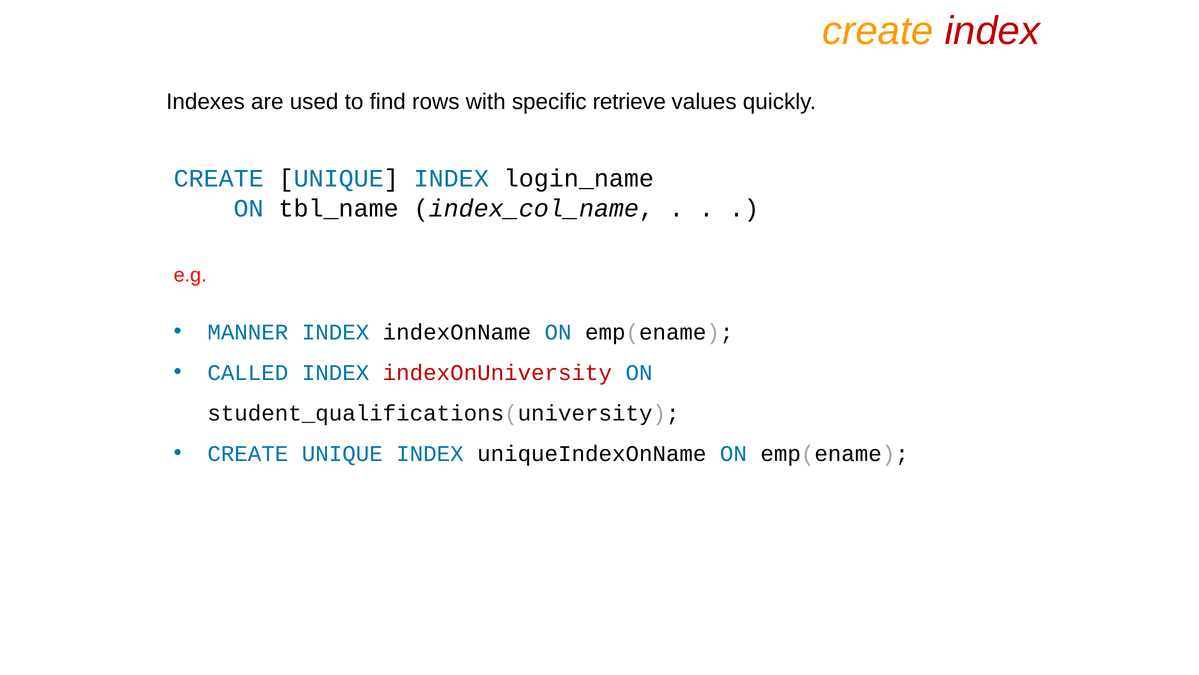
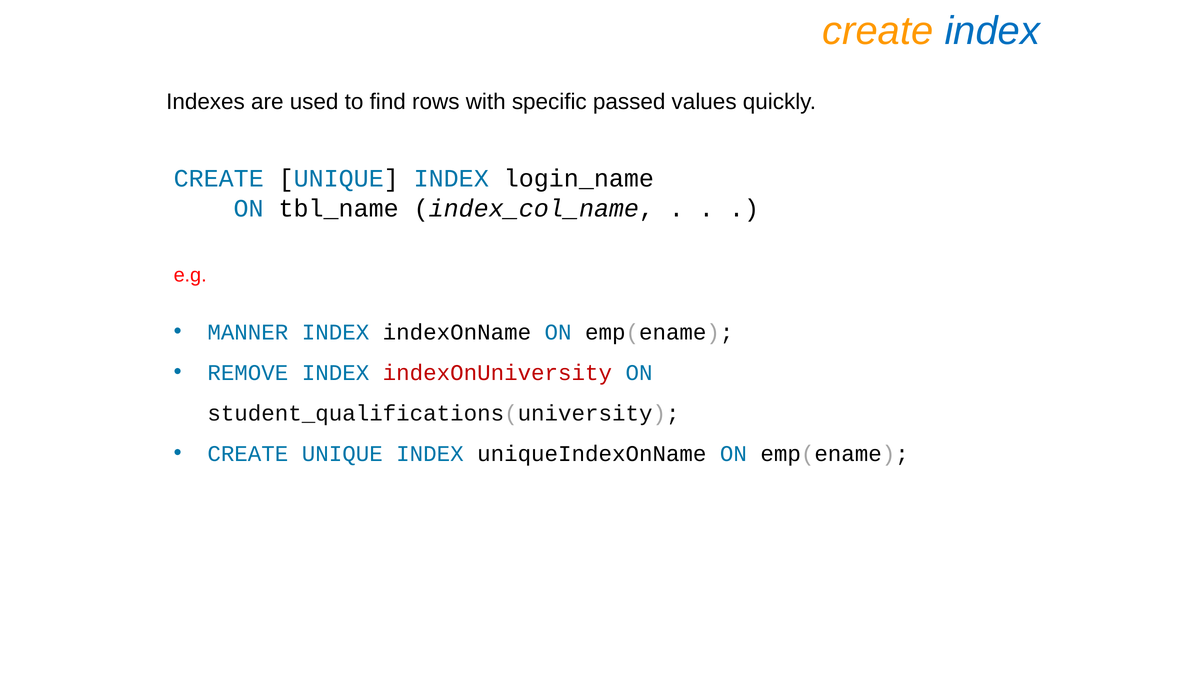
index at (992, 31) colour: red -> blue
retrieve: retrieve -> passed
CALLED: CALLED -> REMOVE
